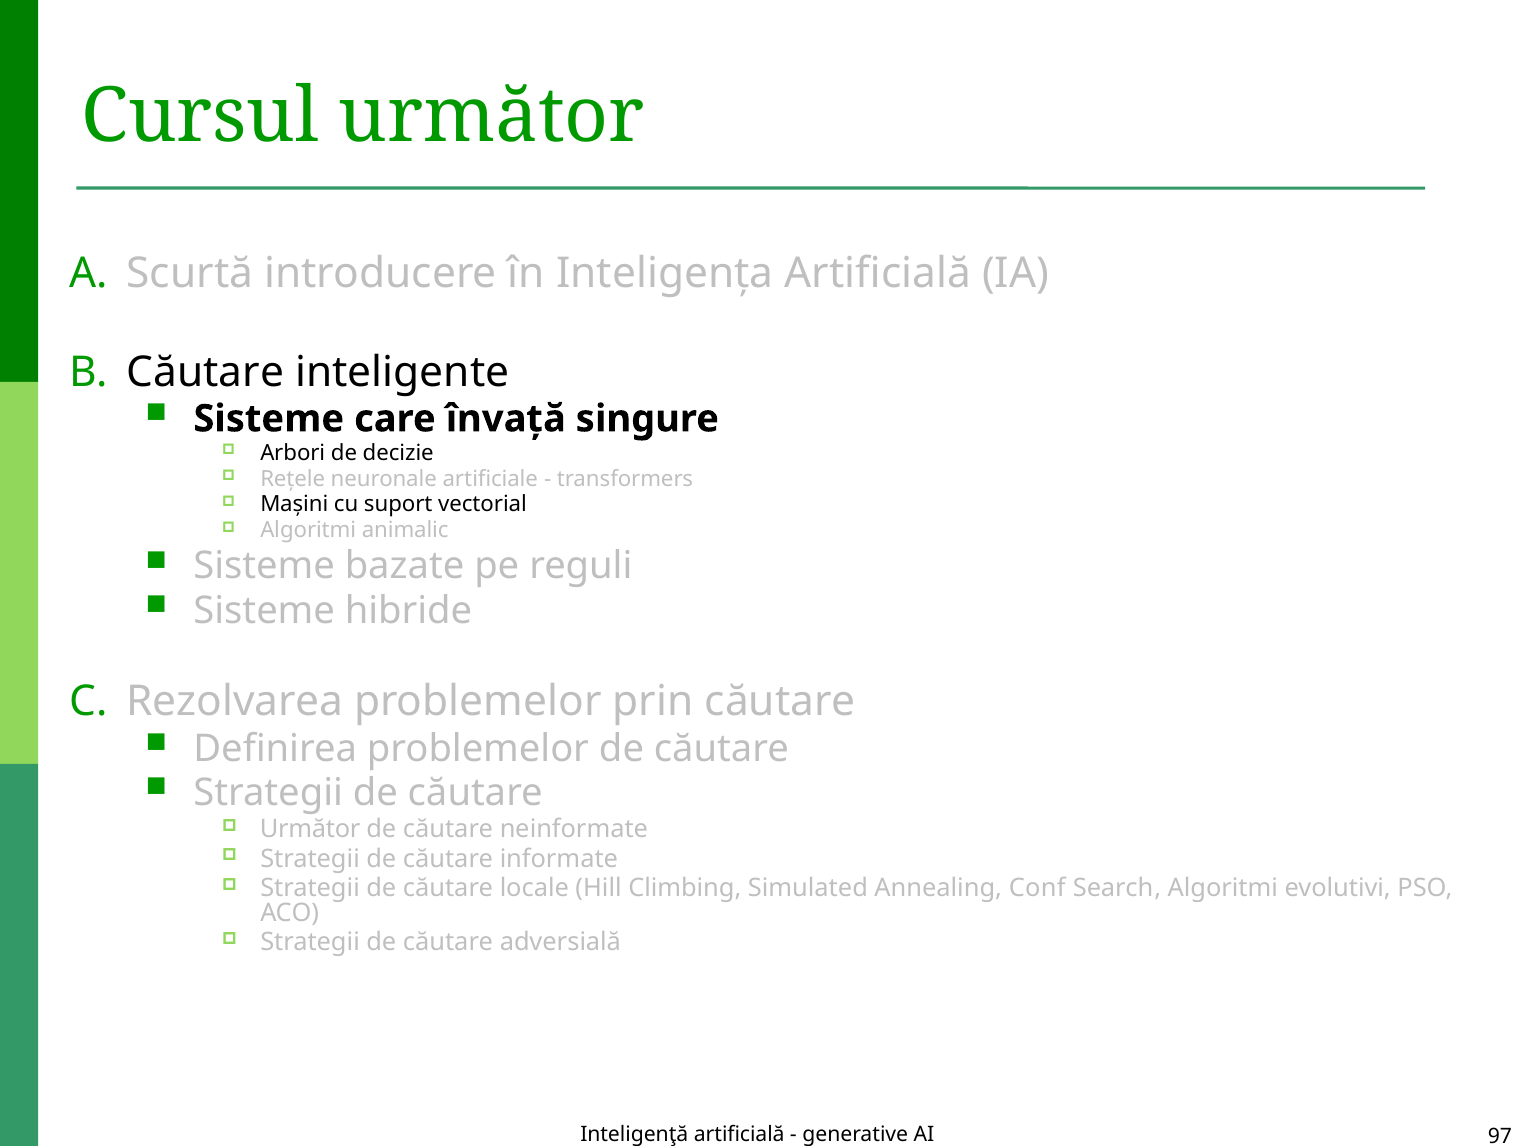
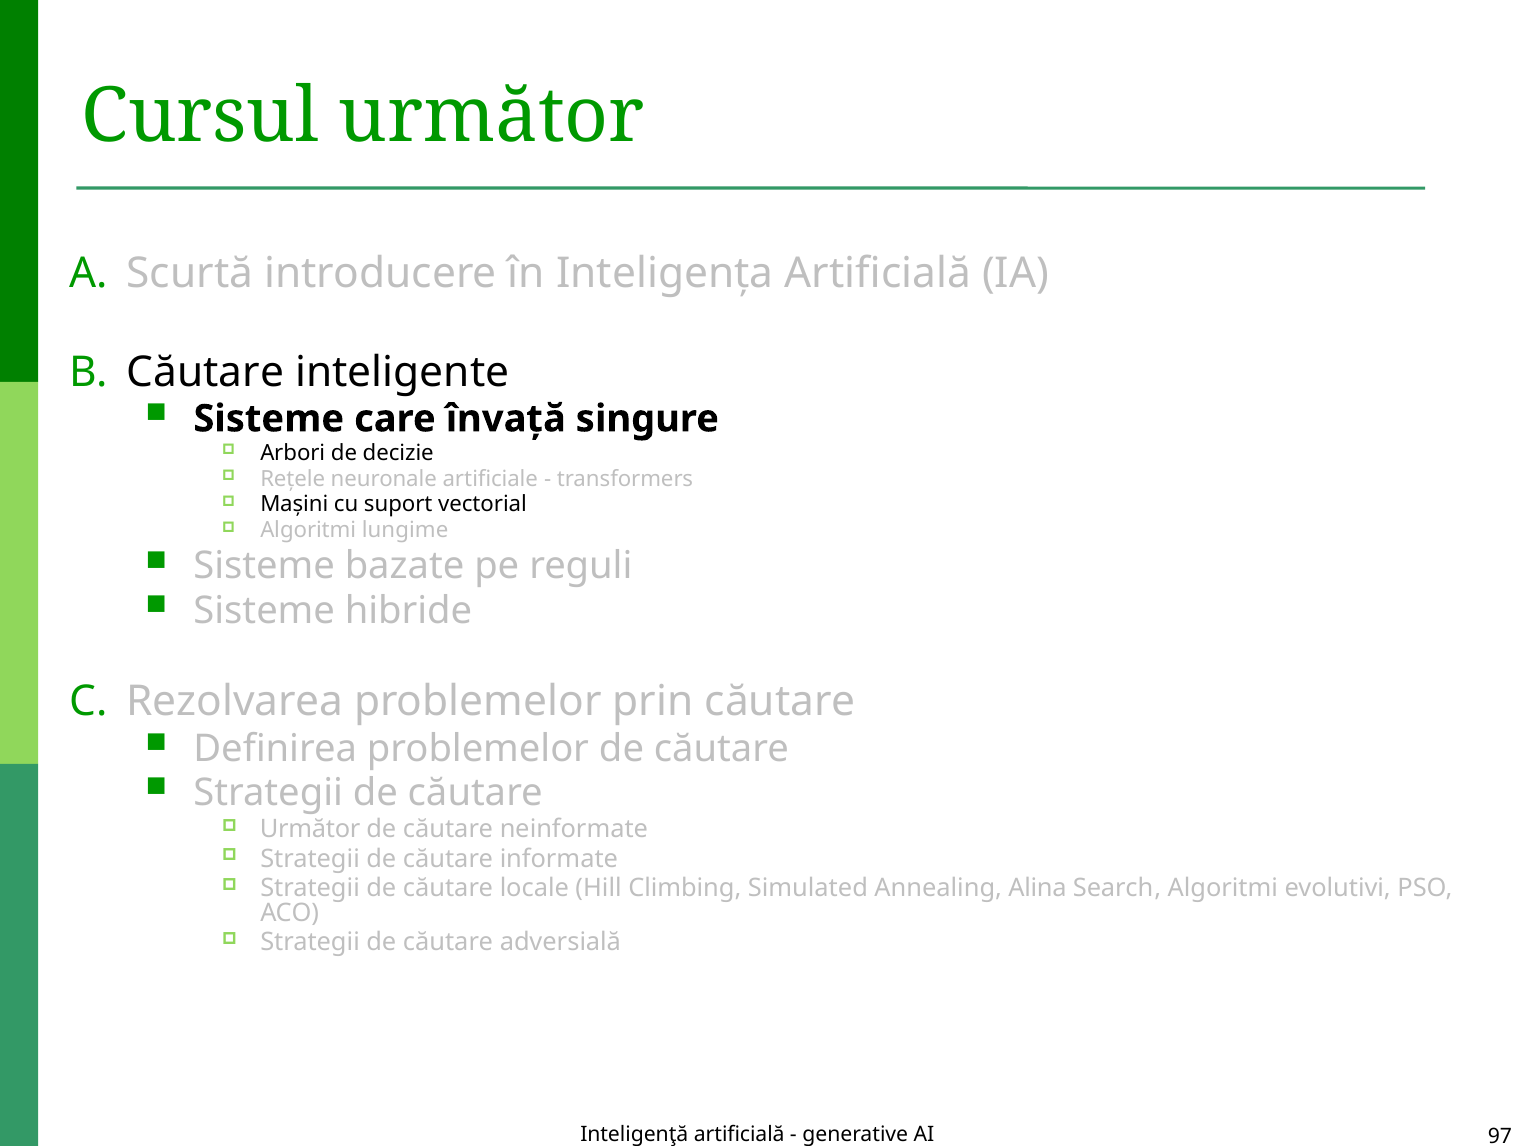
animalic: animalic -> lungime
Conf: Conf -> Alina
